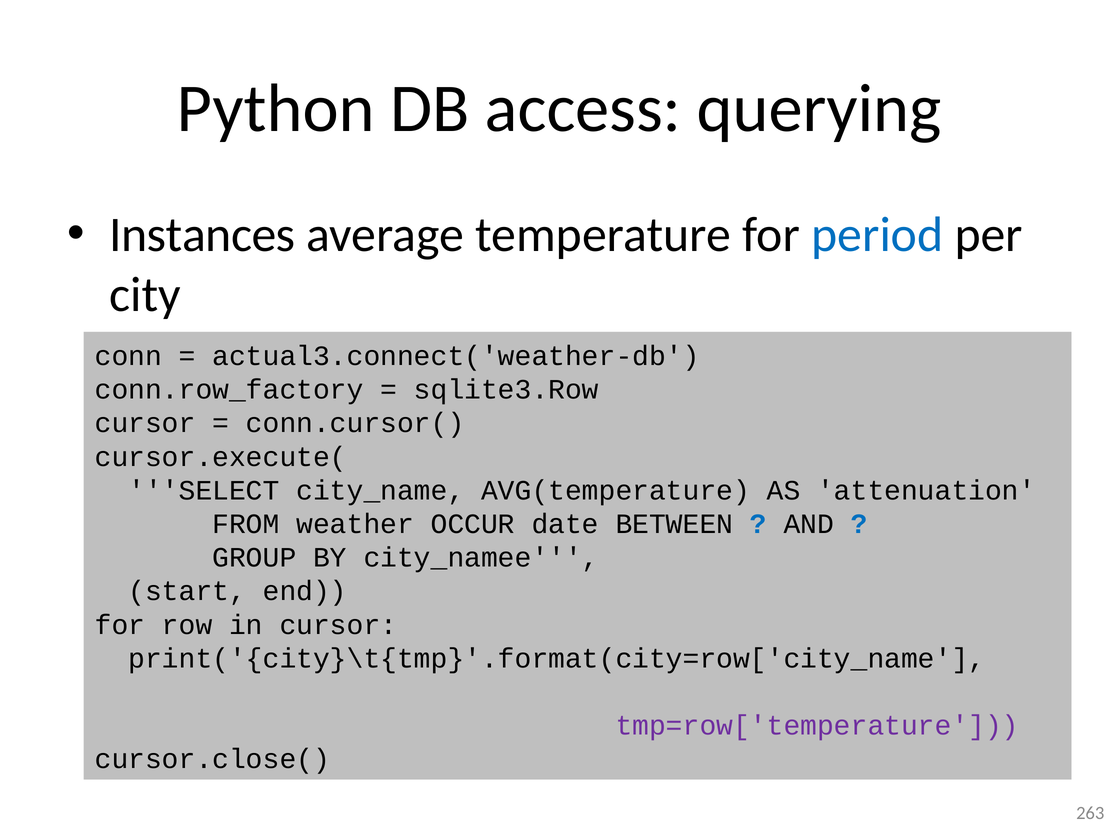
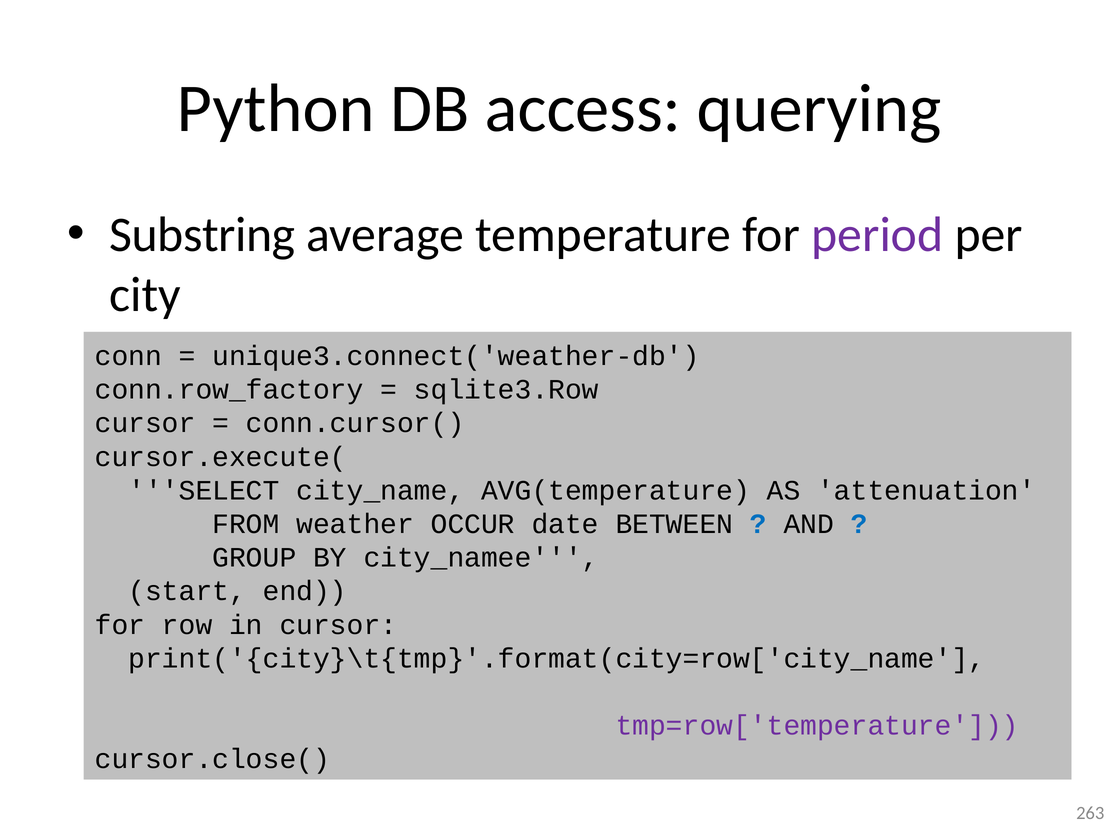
Instances: Instances -> Substring
period colour: blue -> purple
actual3.connect('weather-db: actual3.connect('weather-db -> unique3.connect('weather-db
